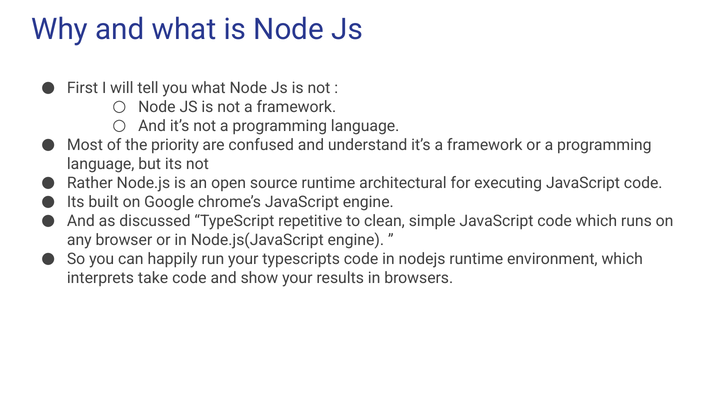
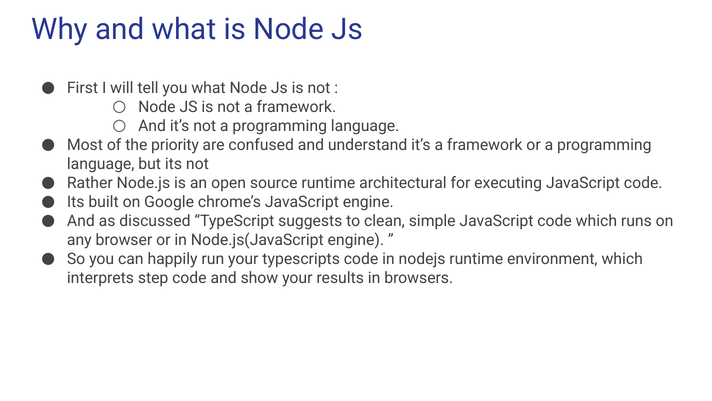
repetitive: repetitive -> suggests
take: take -> step
